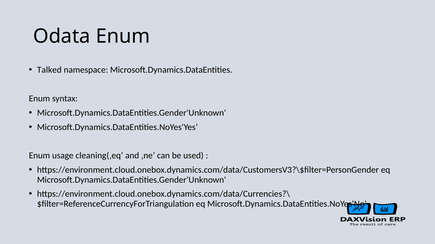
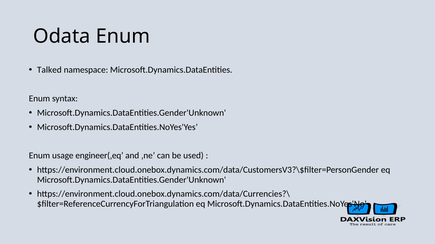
cleaning(‚eq: cleaning(‚eq -> engineer(‚eq
